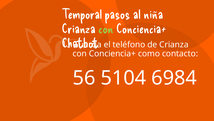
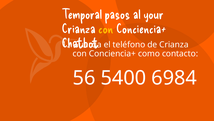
niña: niña -> your
con at (106, 29) colour: light green -> yellow
5104: 5104 -> 5400
